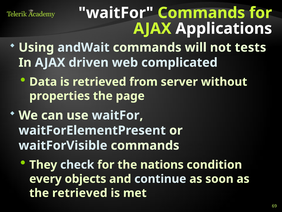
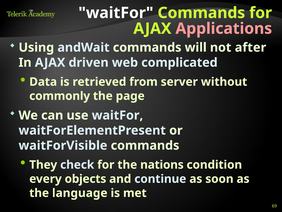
Applications colour: white -> pink
tests: tests -> after
properties: properties -> commonly
the retrieved: retrieved -> language
